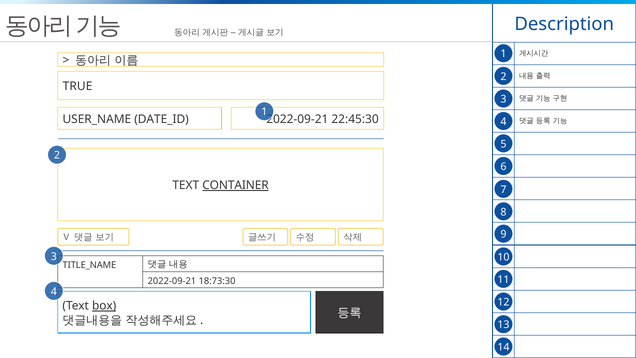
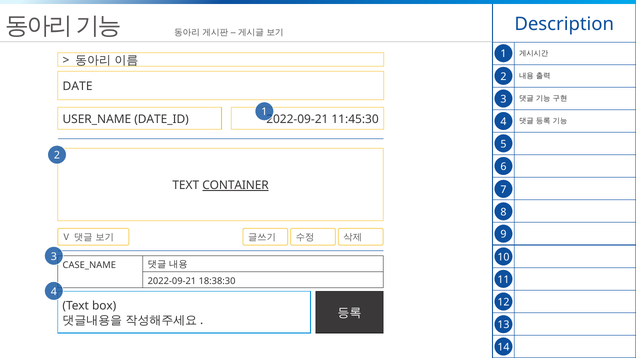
TRUE: TRUE -> DATE
22:45:30: 22:45:30 -> 11:45:30
TITLE_NAME: TITLE_NAME -> CASE_NAME
18:73:30: 18:73:30 -> 18:38:30
box underline: present -> none
